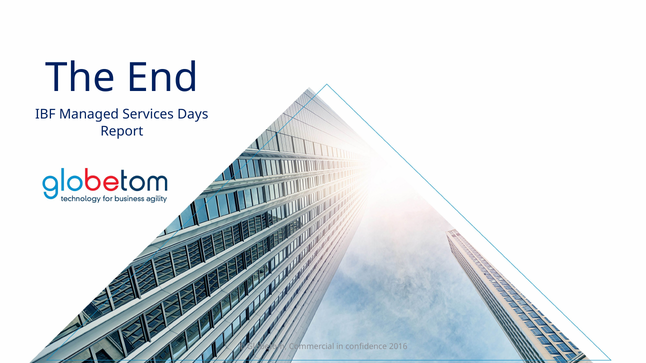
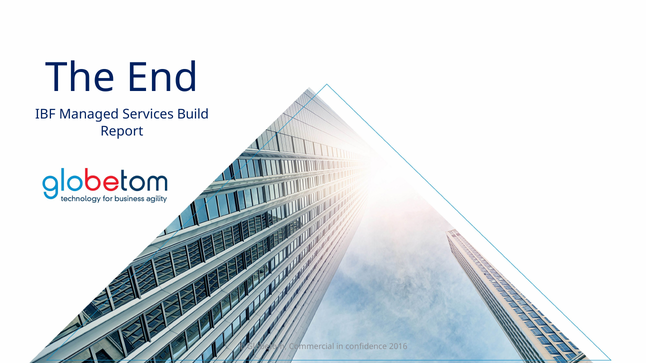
Days: Days -> Build
